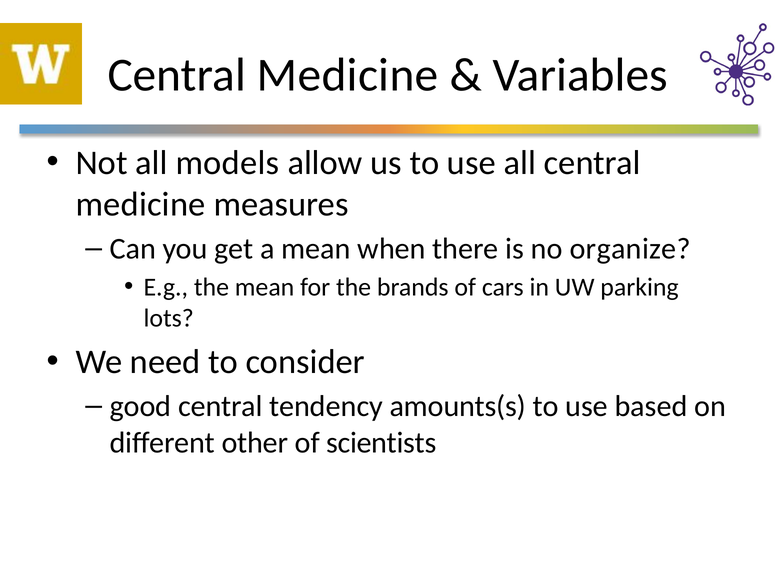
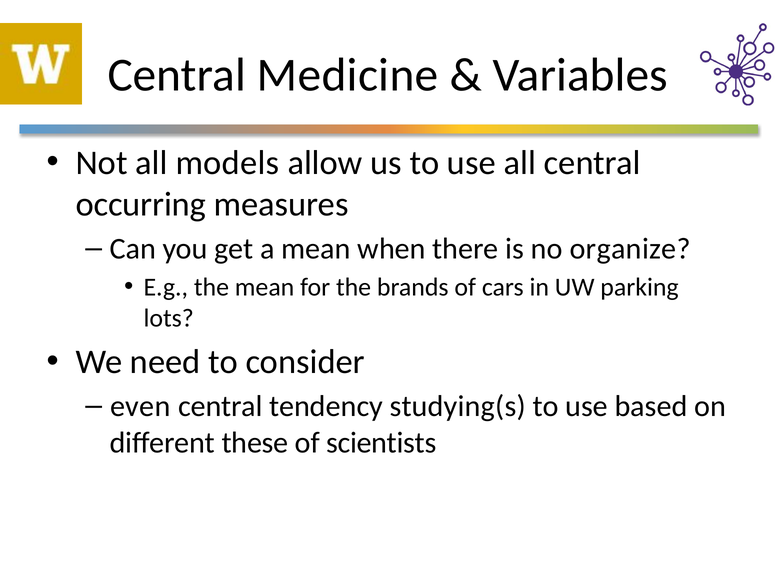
medicine at (141, 204): medicine -> occurring
good: good -> even
amounts(s: amounts(s -> studying(s
other: other -> these
